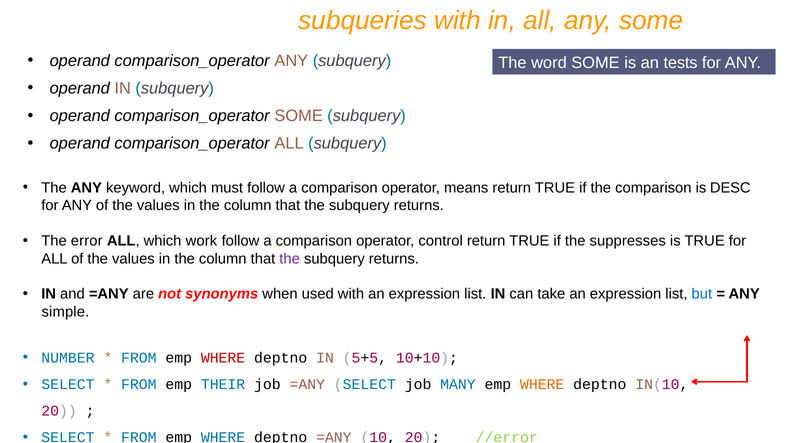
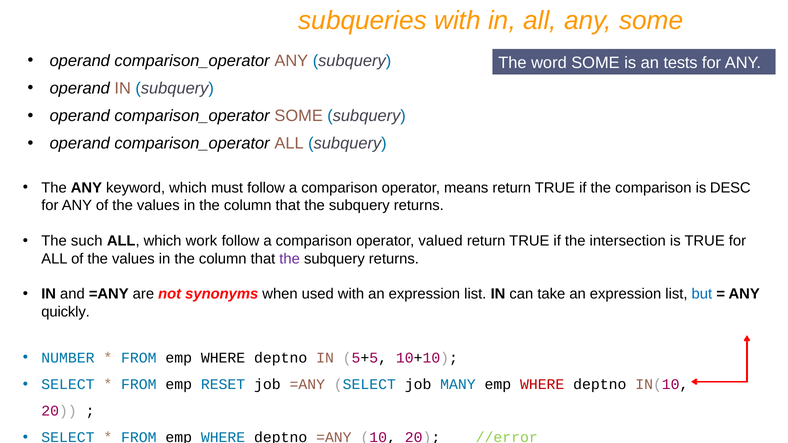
error: error -> such
control: control -> valued
suppresses: suppresses -> intersection
simple: simple -> quickly
WHERE at (223, 358) colour: red -> black
THEIR: THEIR -> RESET
WHERE at (542, 385) colour: orange -> red
